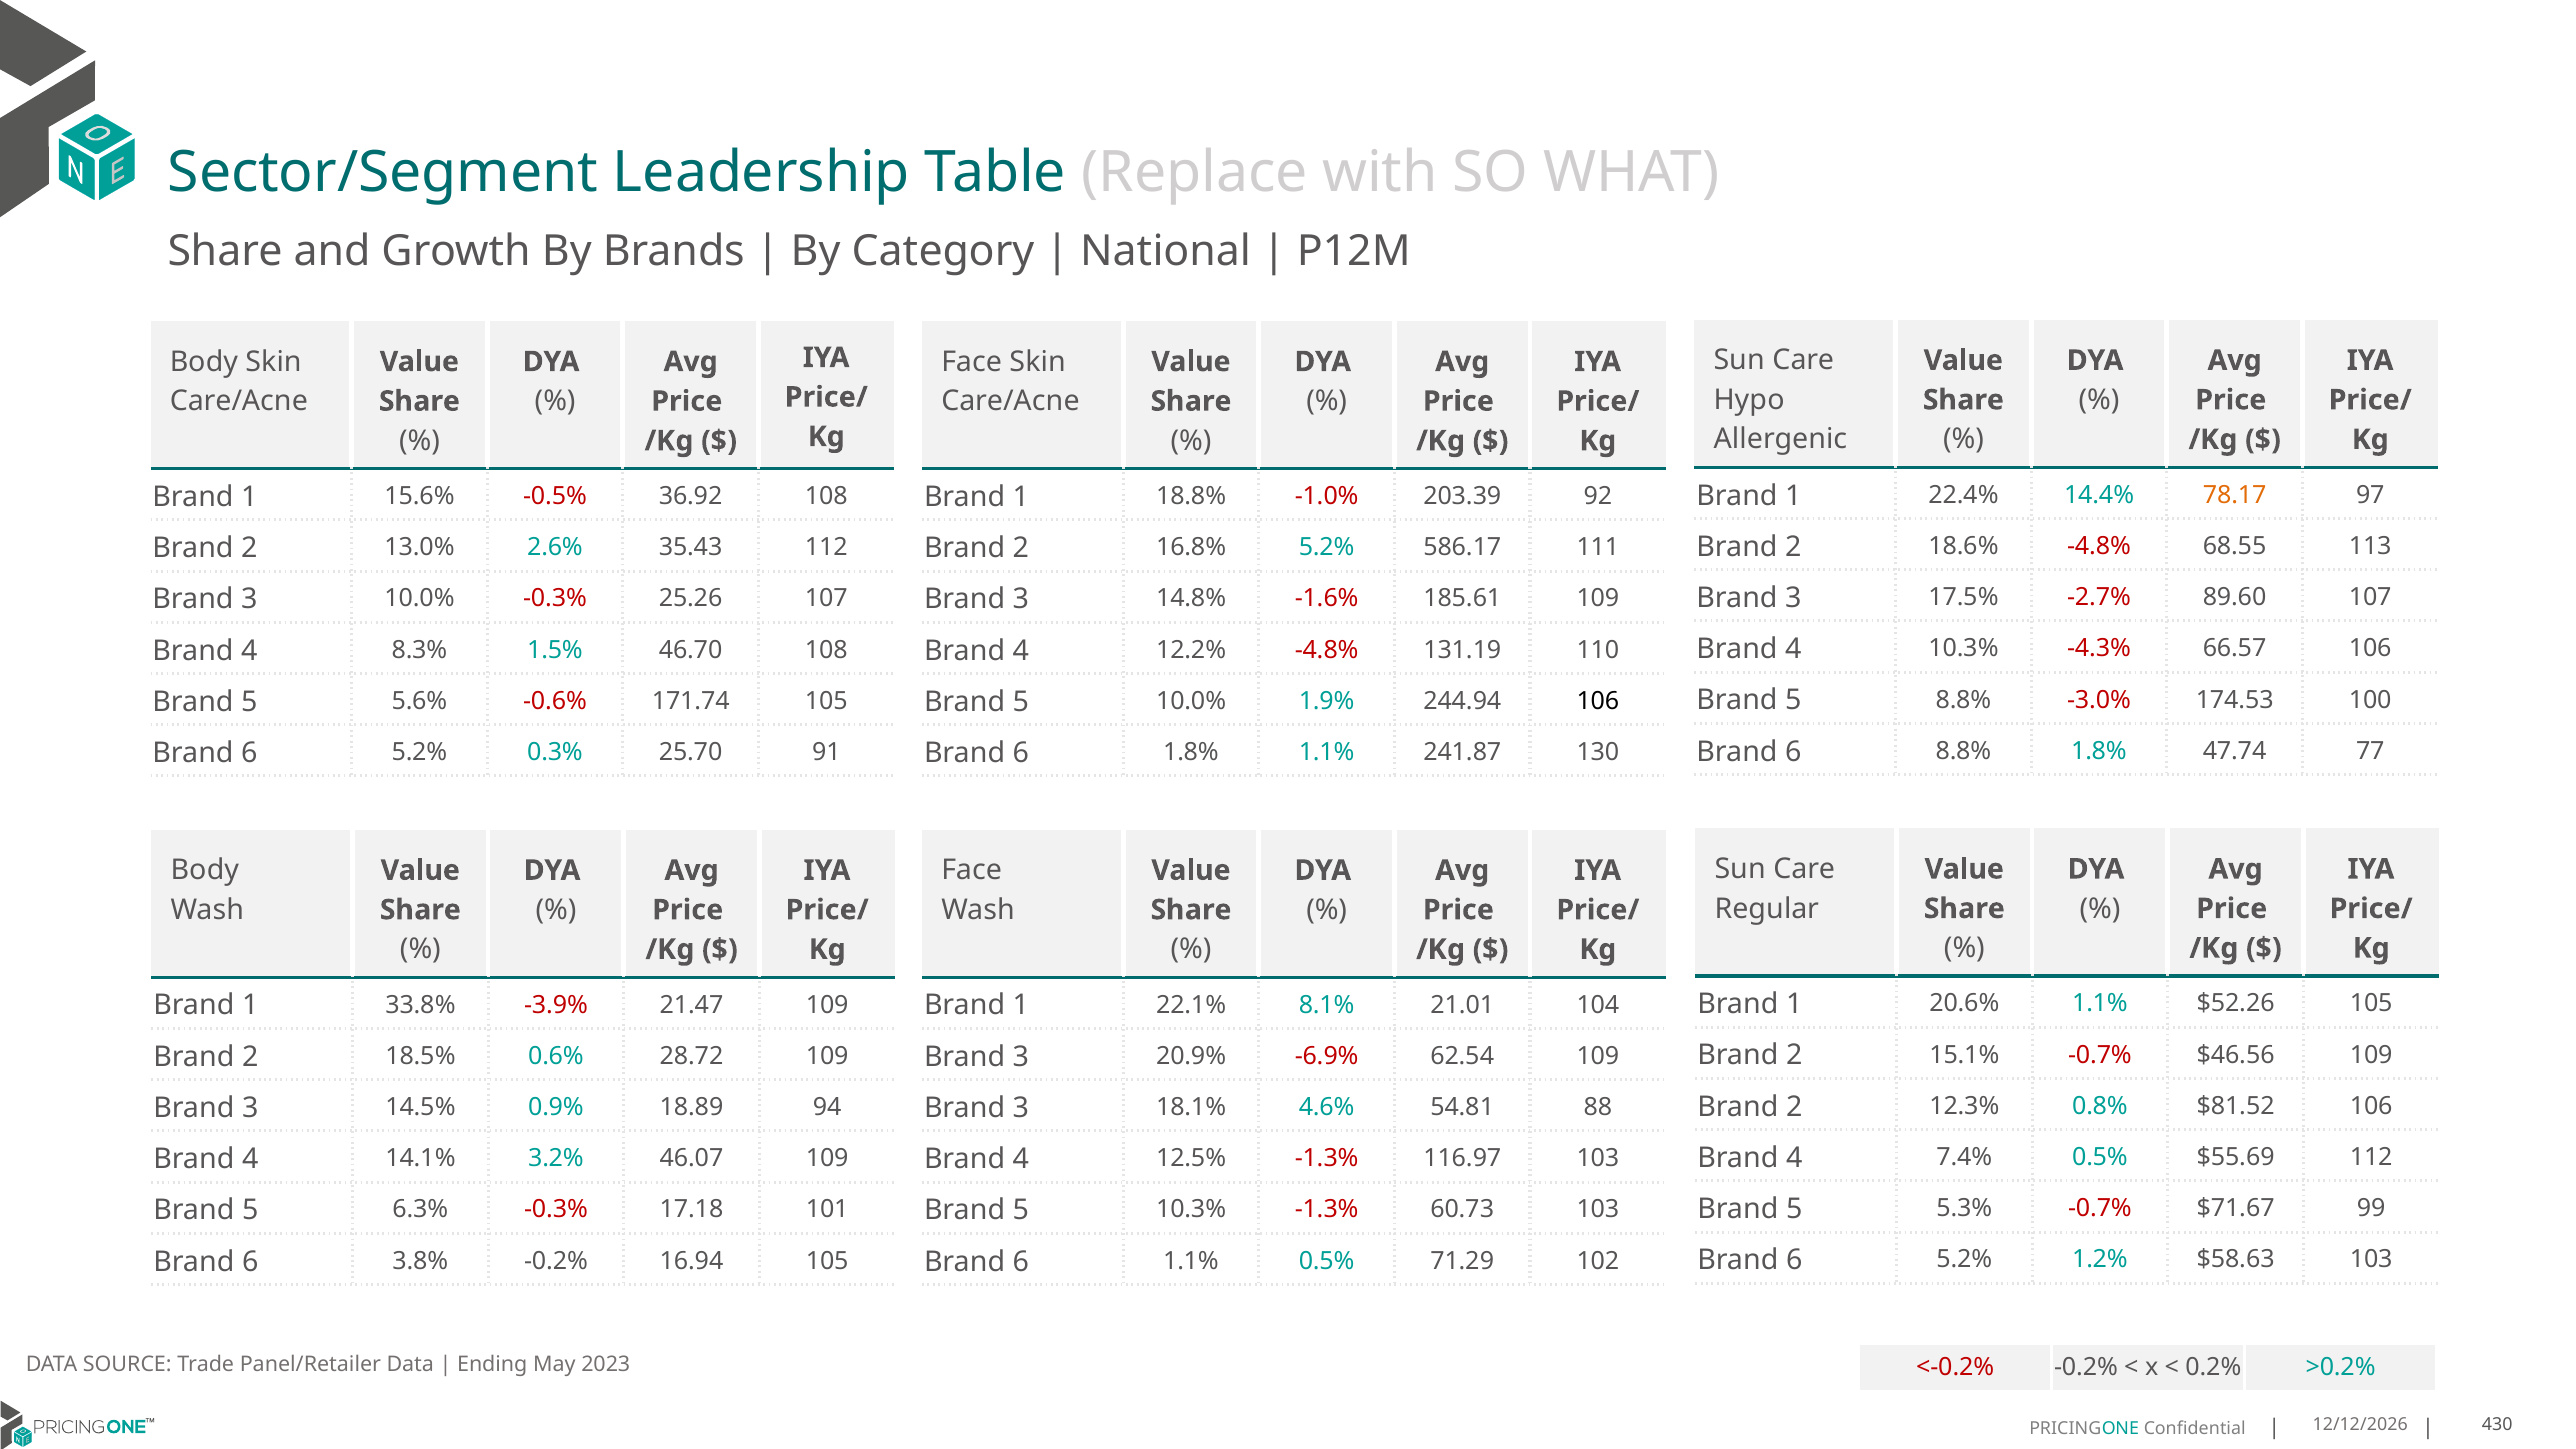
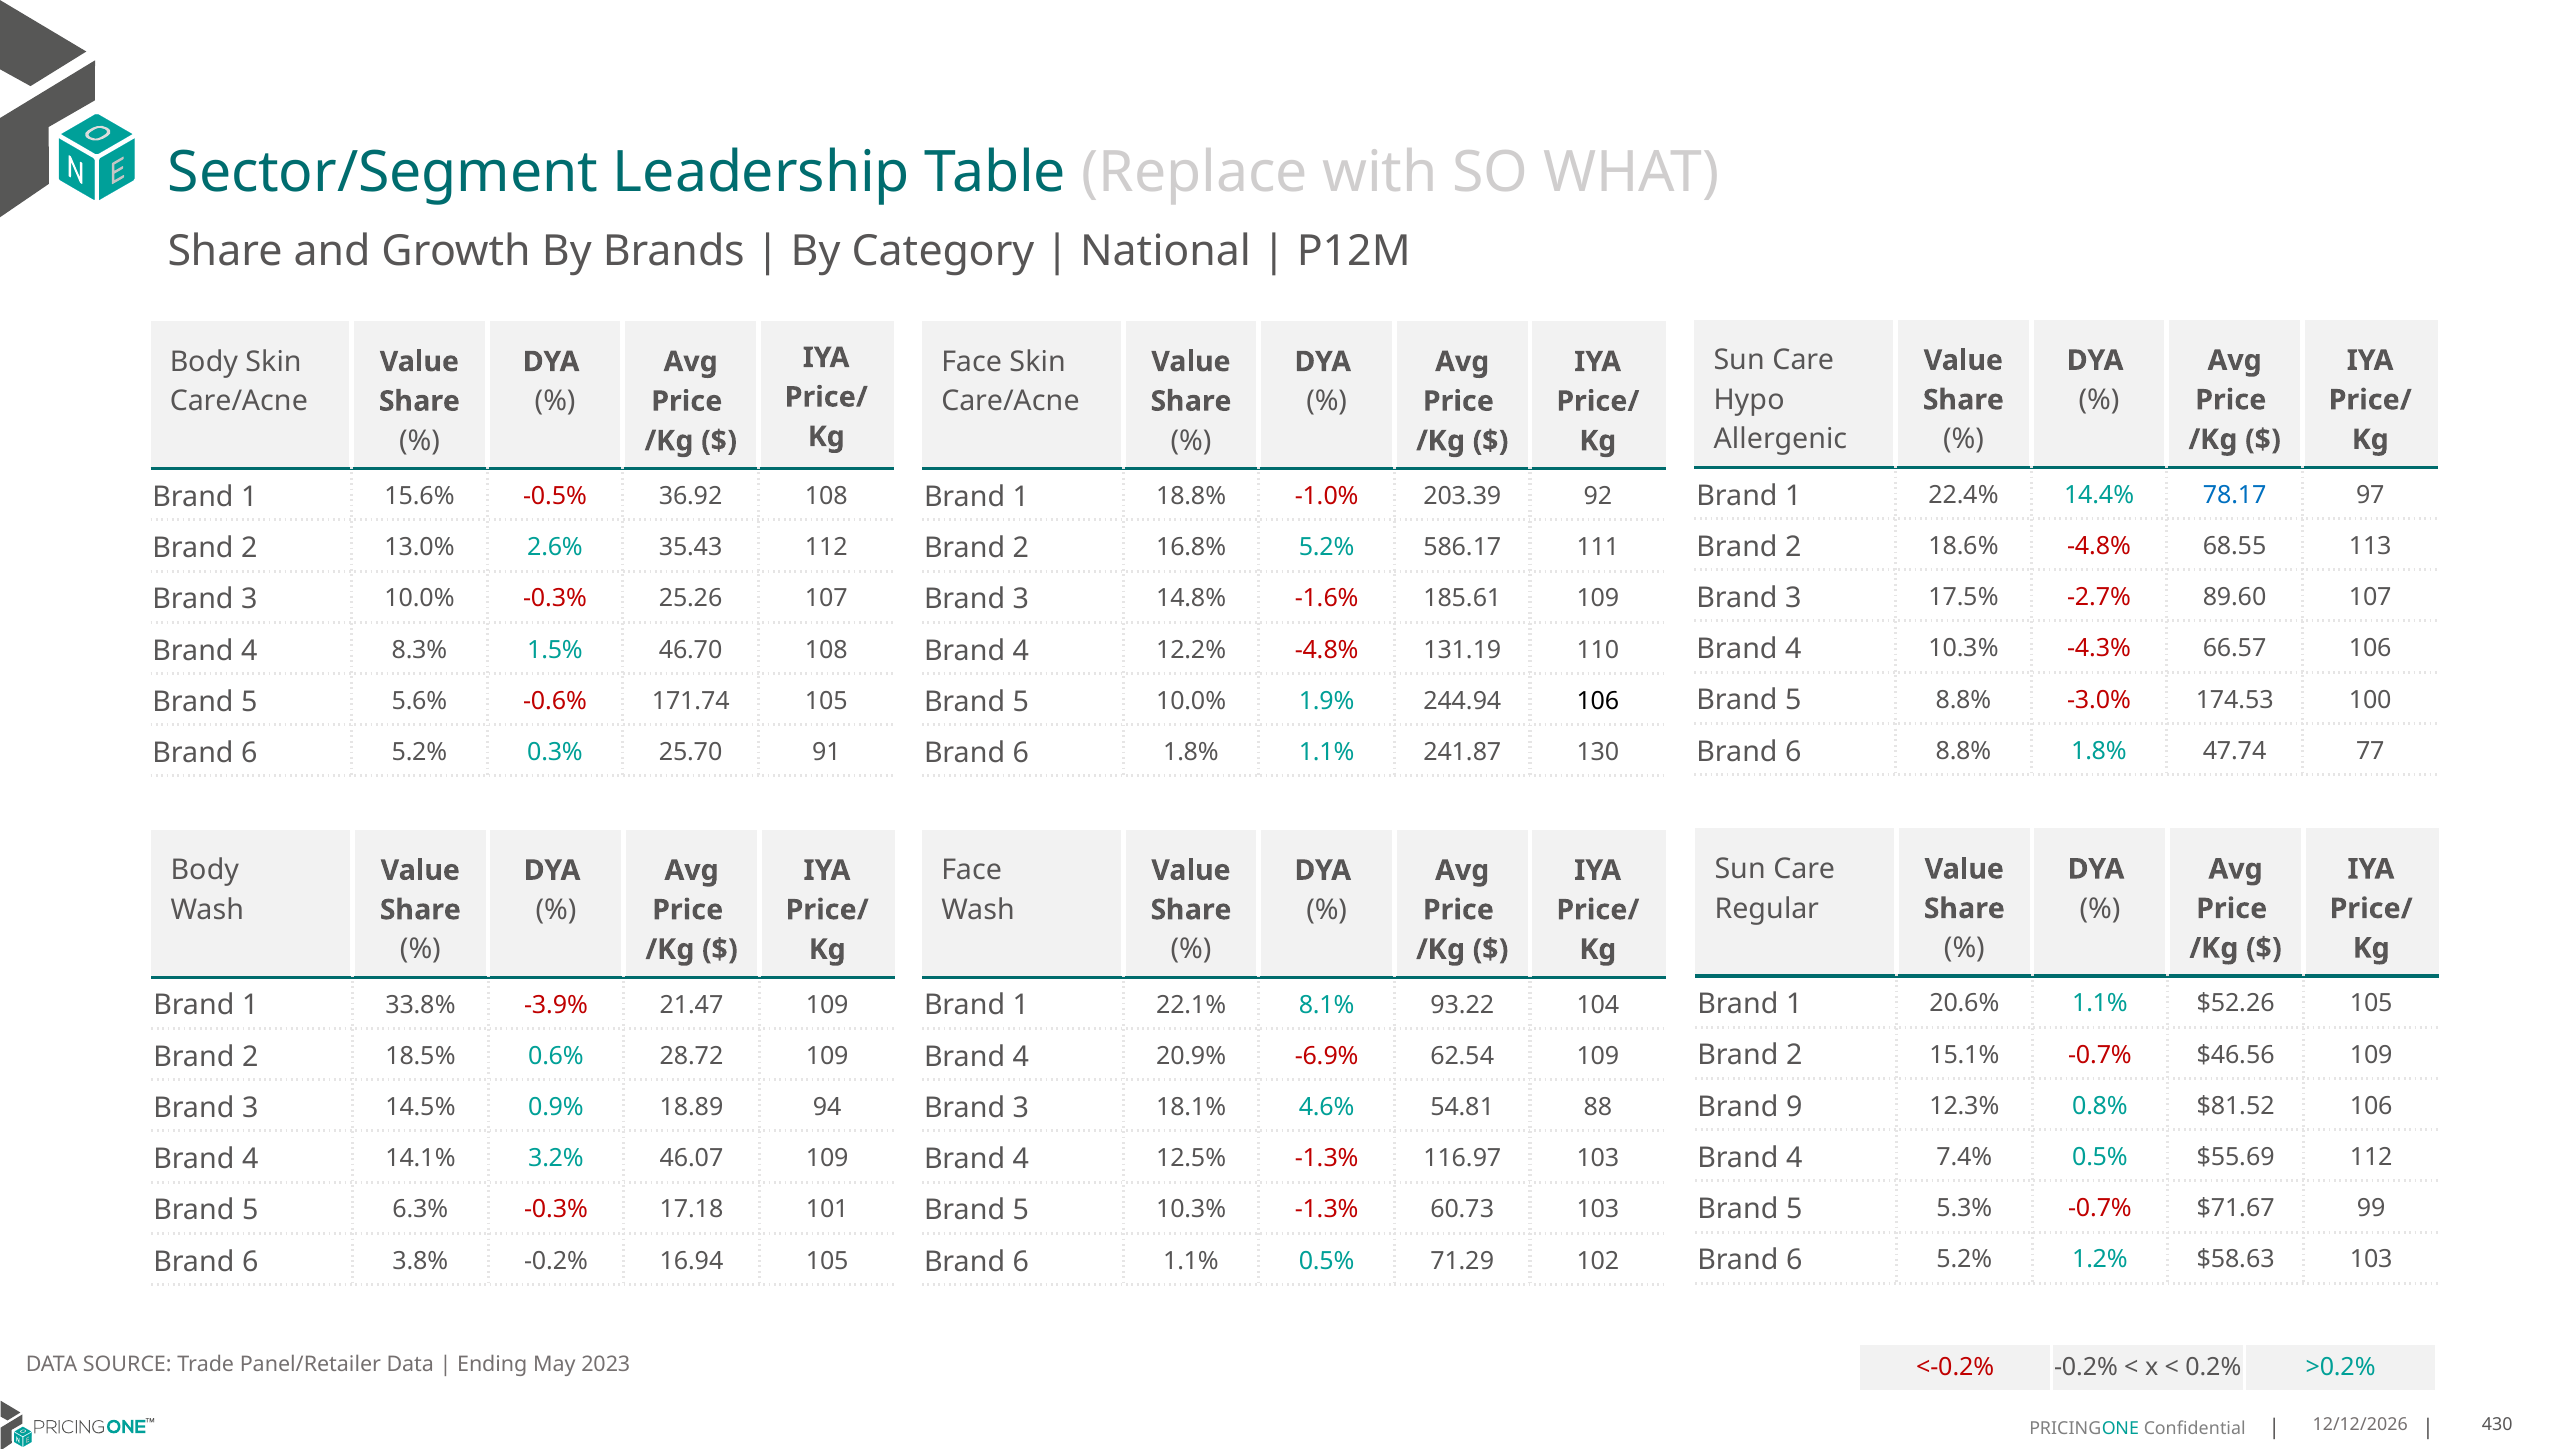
78.17 colour: orange -> blue
21.01: 21.01 -> 93.22
3 at (1021, 1057): 3 -> 4
2 at (1794, 1107): 2 -> 9
